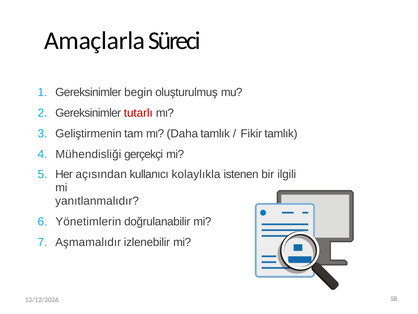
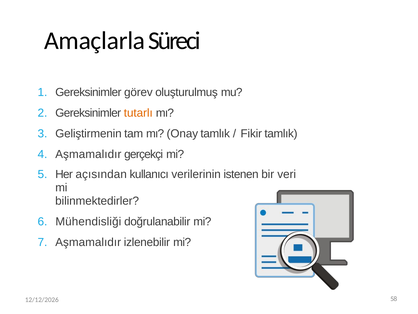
begin: begin -> görev
tutarlı colour: red -> orange
Daha: Daha -> Onay
Mühendisliği at (88, 154): Mühendisliği -> Aşmamalıdır
kolaylıkla: kolaylıkla -> verilerinin
ilgili: ilgili -> veri
yanıtlanmalıdır: yanıtlanmalıdır -> bilinmektedirler
Yönetimlerin: Yönetimlerin -> Mühendisliği
